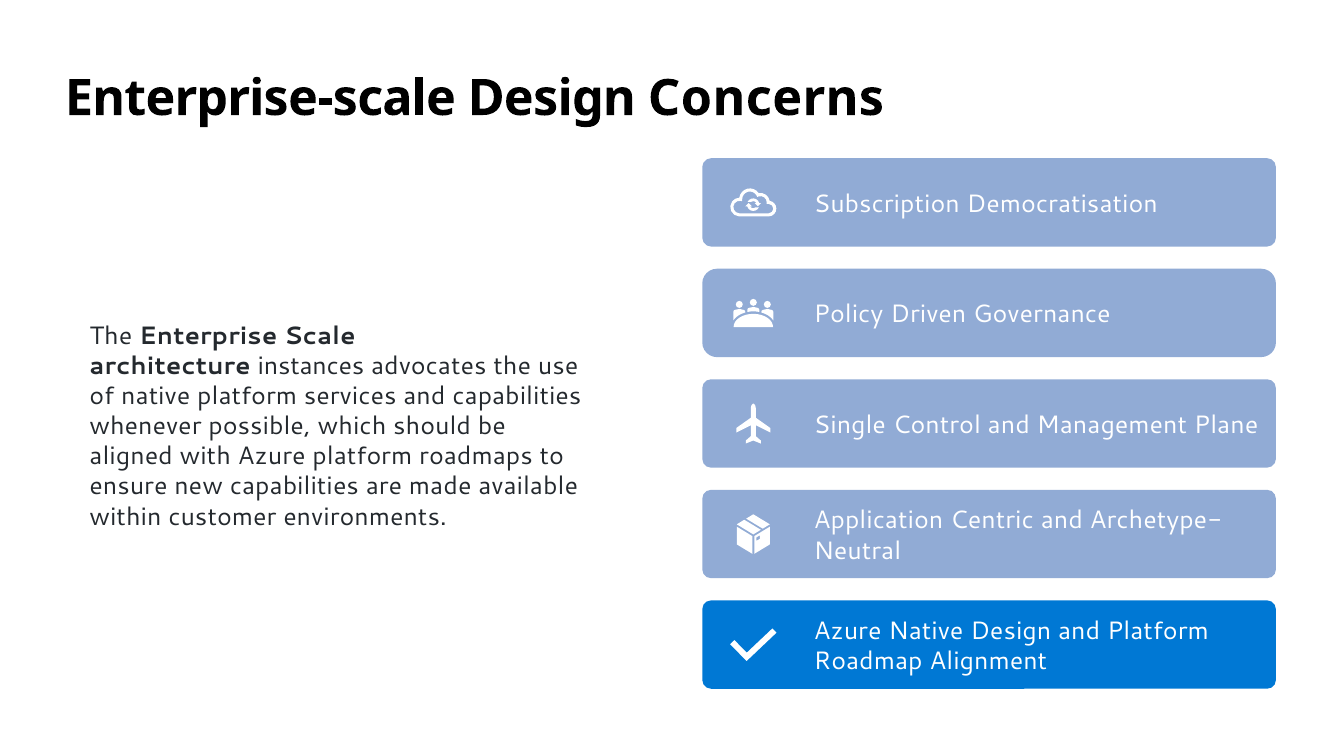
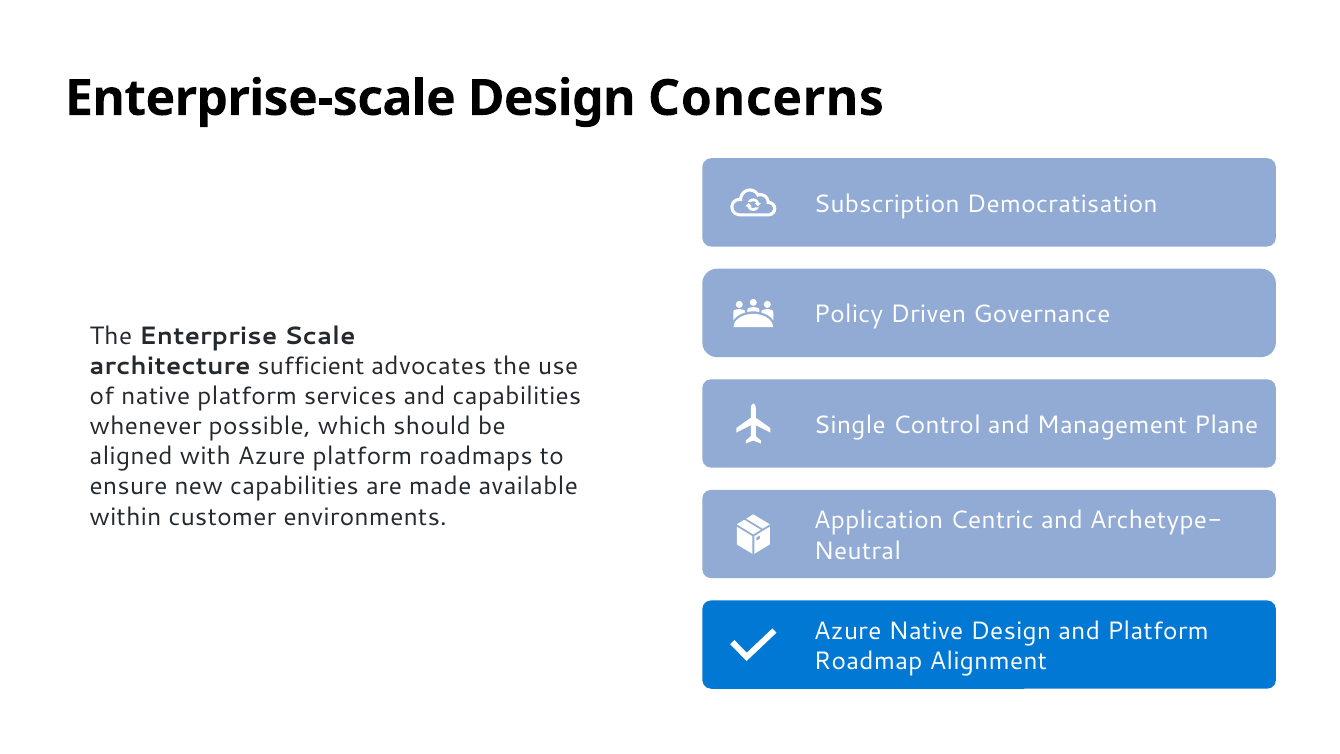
instances: instances -> sufficient
